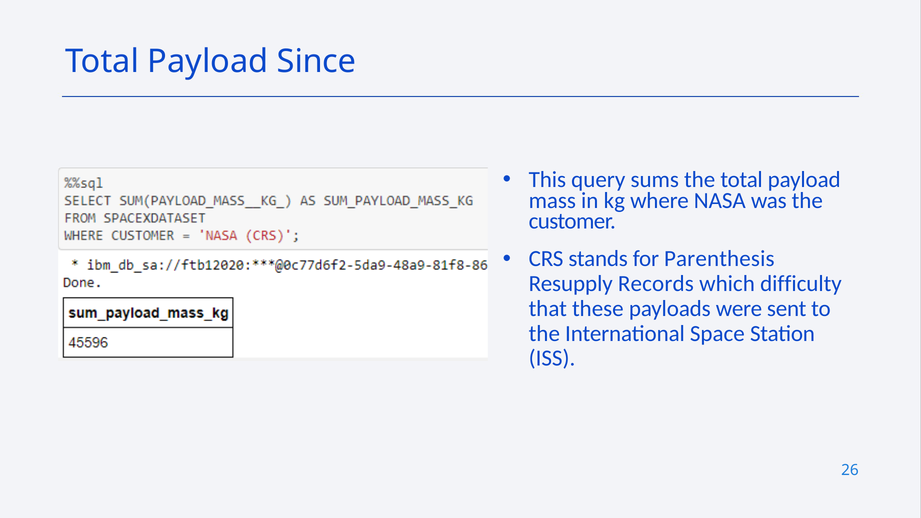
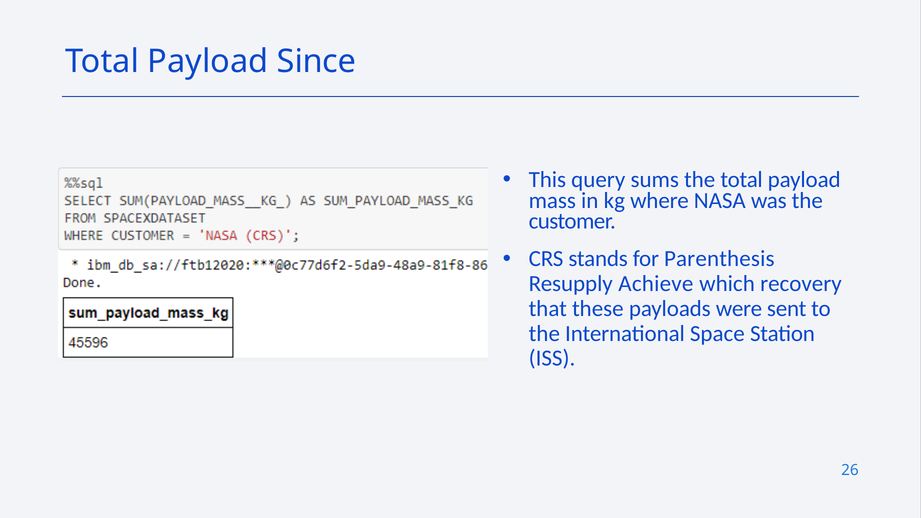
Records: Records -> Achieve
difficulty: difficulty -> recovery
